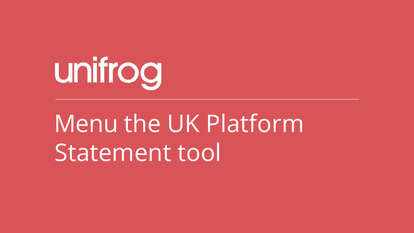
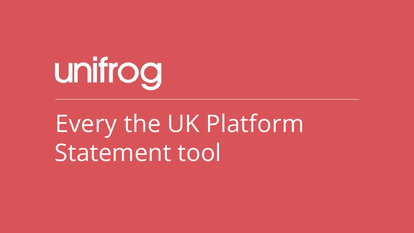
Menu: Menu -> Every
